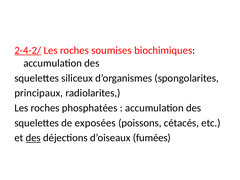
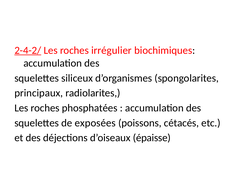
soumises: soumises -> irrégulier
des at (33, 138) underline: present -> none
fumées: fumées -> épaisse
